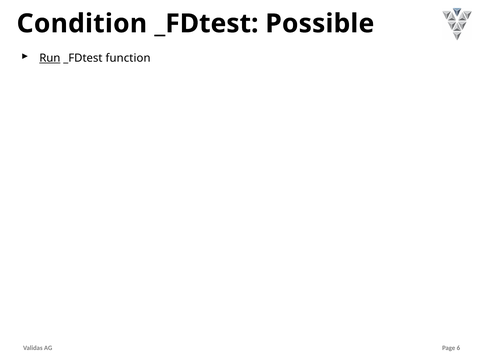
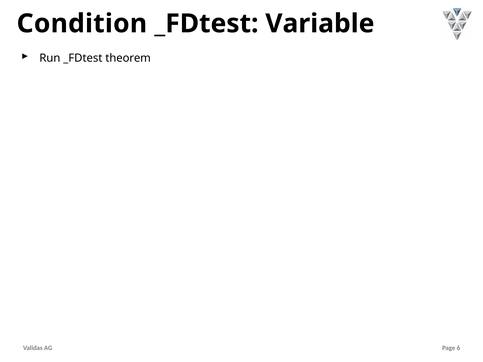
Possible: Possible -> Variable
Run underline: present -> none
function: function -> theorem
